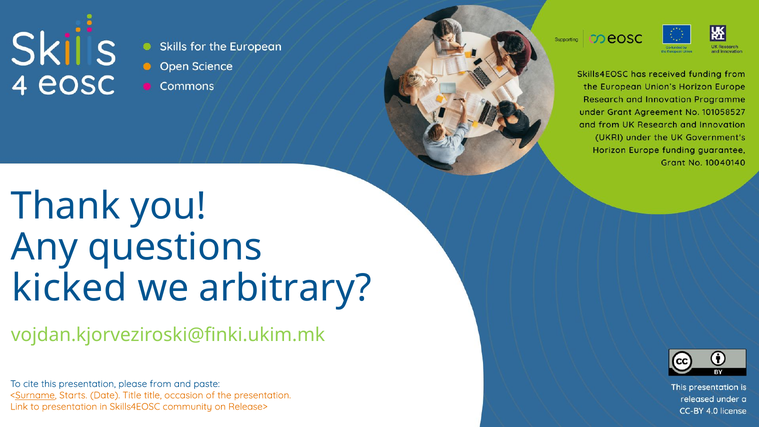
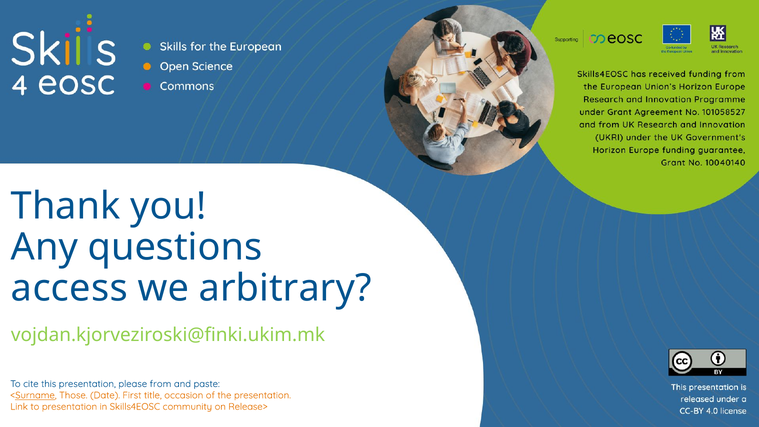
kicked: kicked -> access
Starts: Starts -> Those
Date Title: Title -> First
